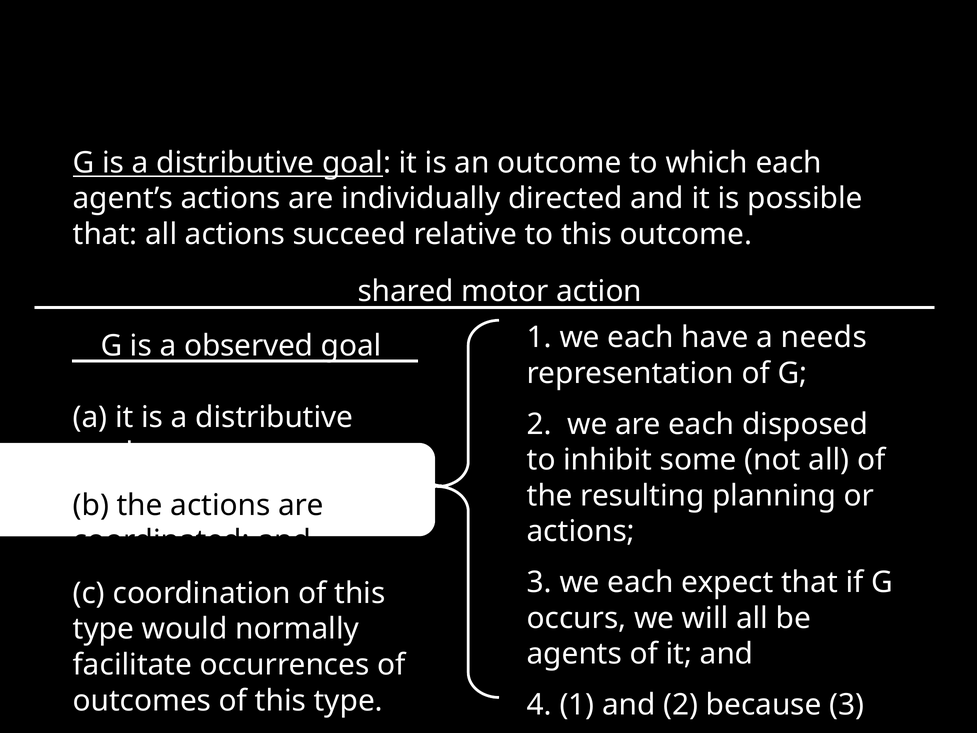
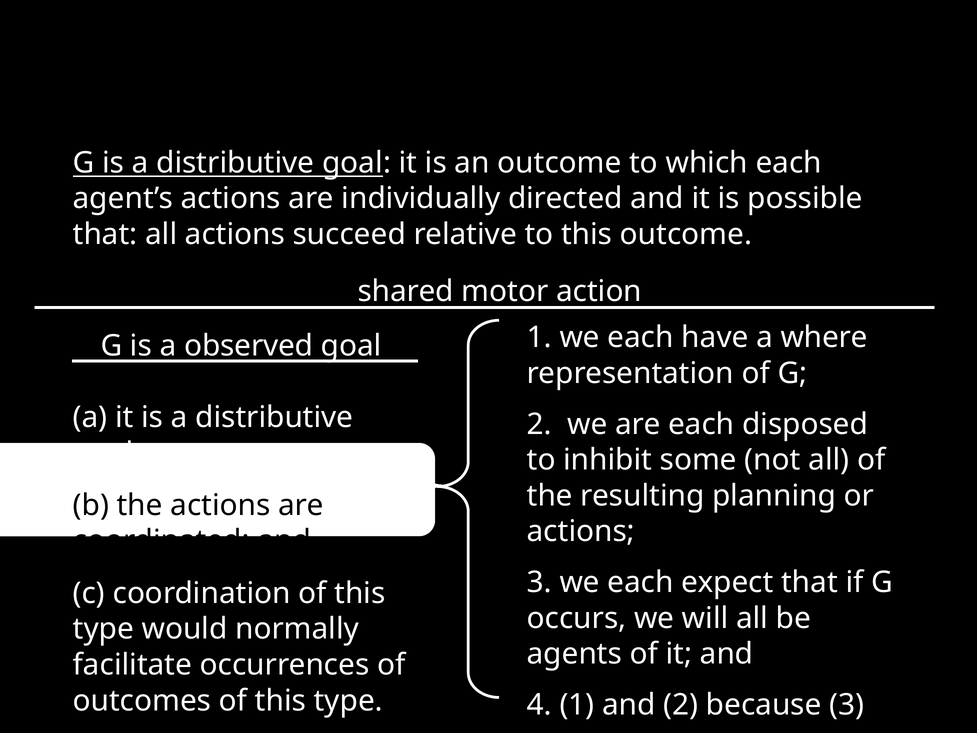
needs: needs -> where
